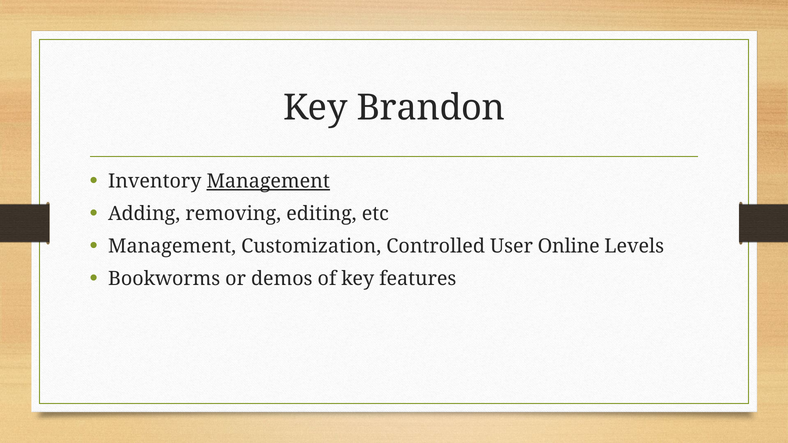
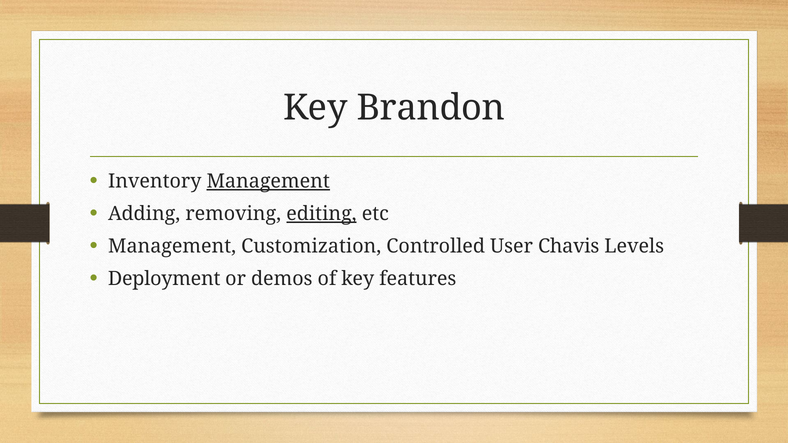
editing underline: none -> present
Online: Online -> Chavis
Bookworms: Bookworms -> Deployment
